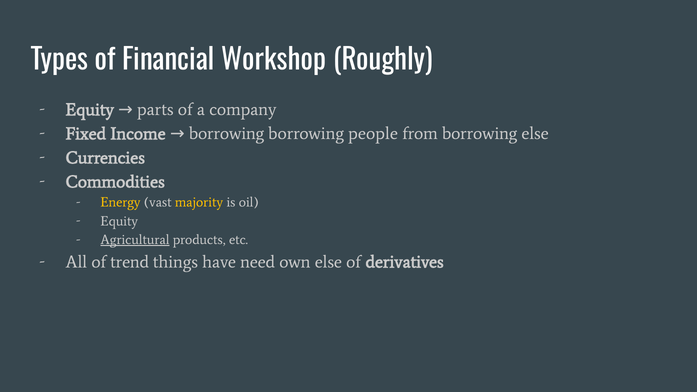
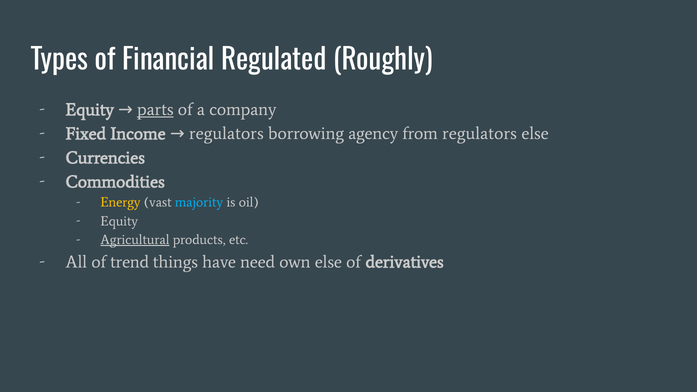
Workshop: Workshop -> Regulated
parts underline: none -> present
Income borrowing: borrowing -> regulators
people: people -> agency
from borrowing: borrowing -> regulators
majority colour: yellow -> light blue
